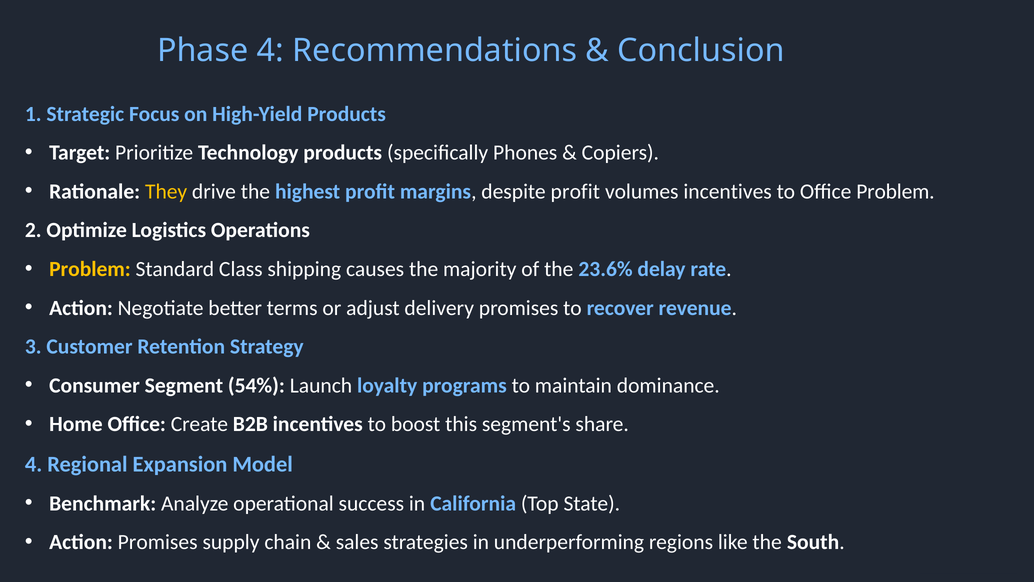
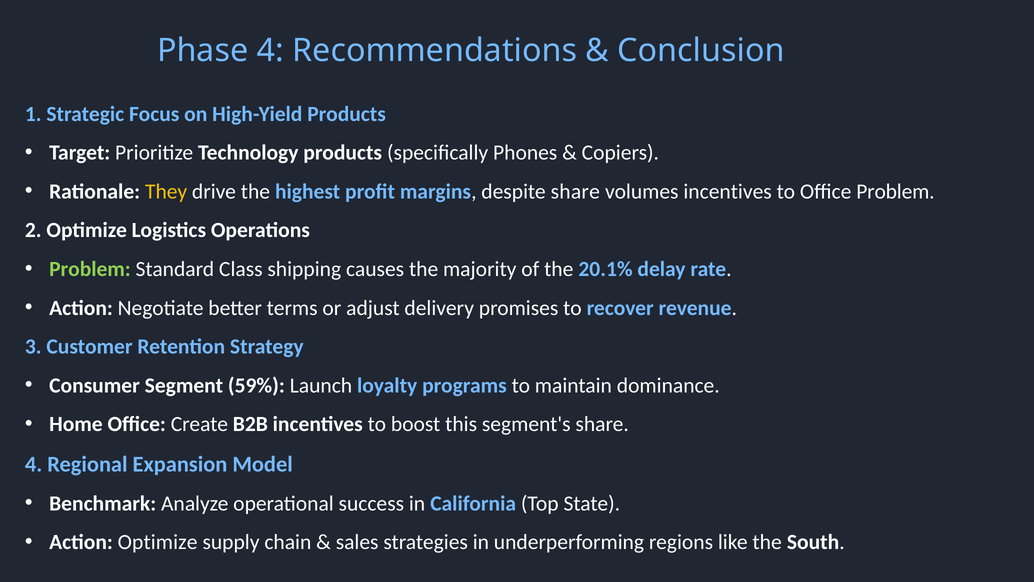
despite profit: profit -> share
Problem at (90, 269) colour: yellow -> light green
23.6%: 23.6% -> 20.1%
54%: 54% -> 59%
Action Promises: Promises -> Optimize
